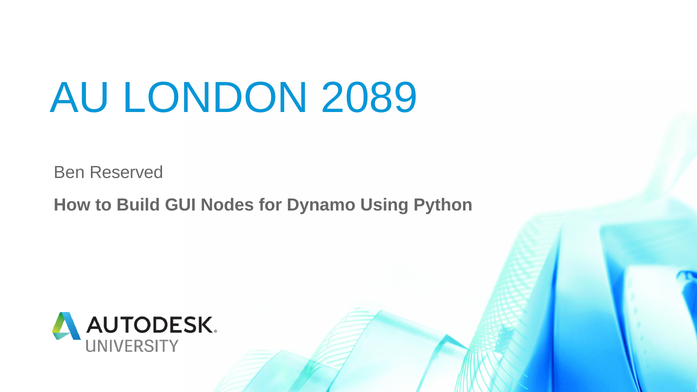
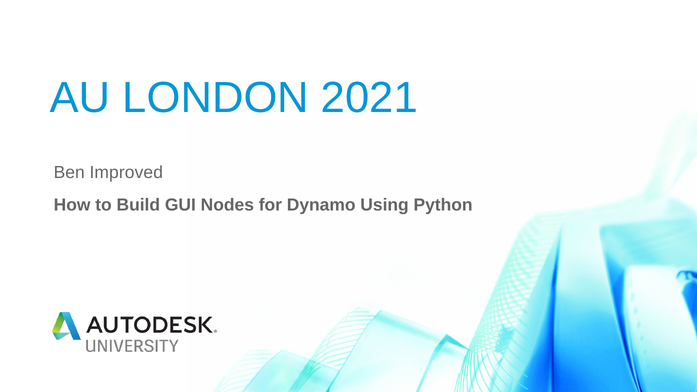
2089: 2089 -> 2021
Reserved: Reserved -> Improved
